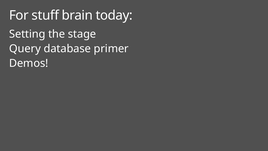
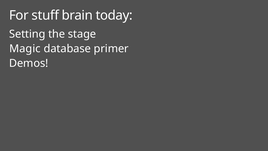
Query: Query -> Magic
